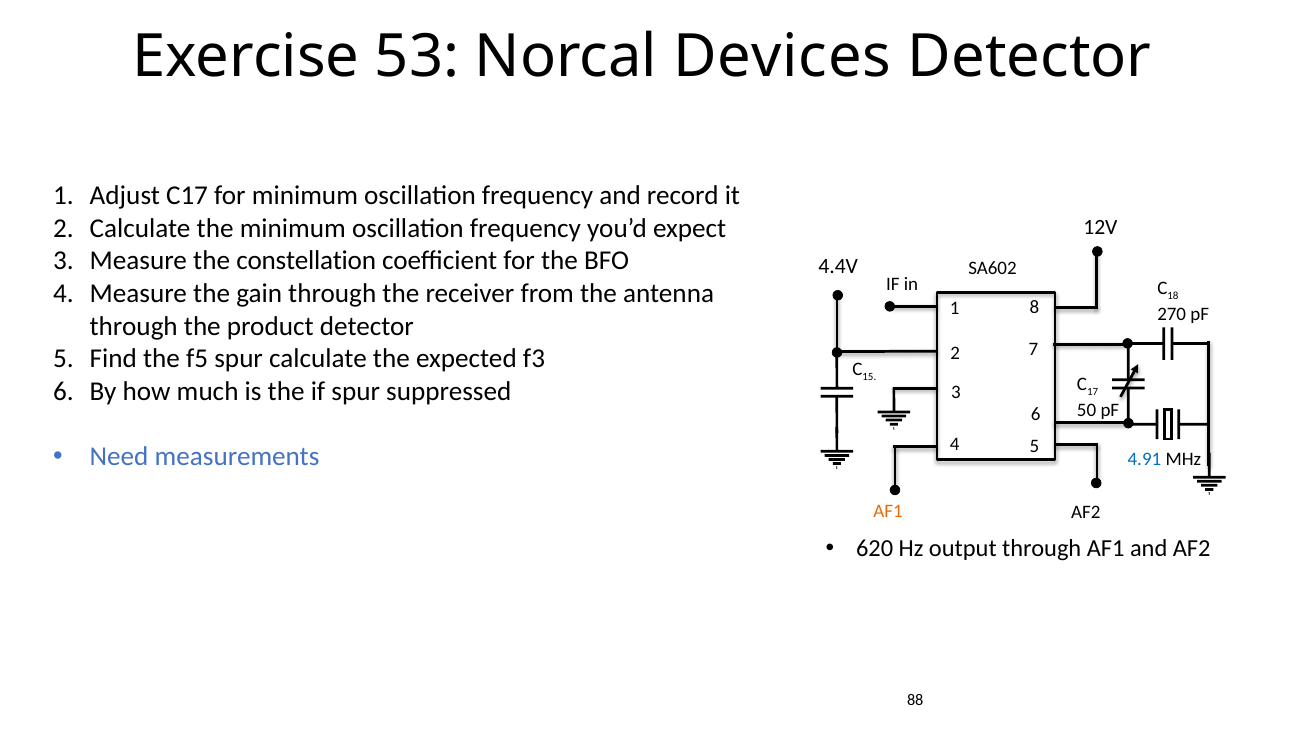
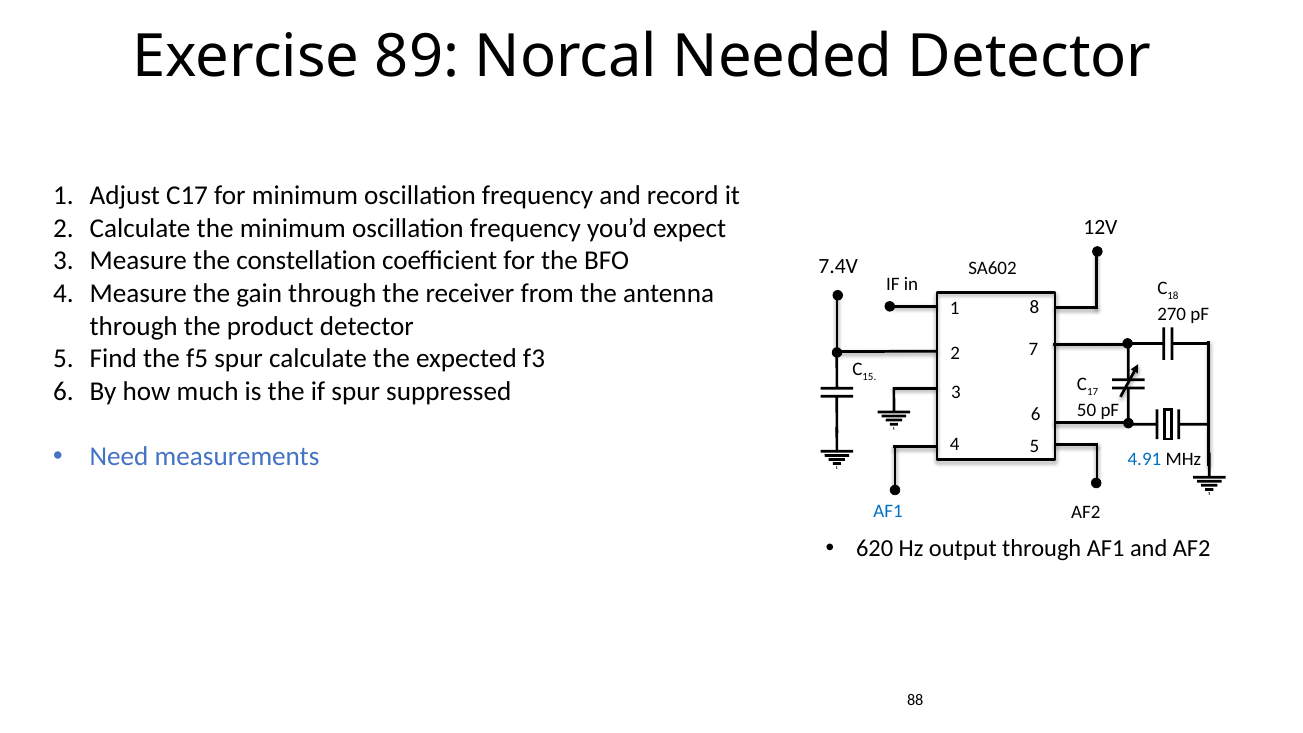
53: 53 -> 89
Devices: Devices -> Needed
4.4V: 4.4V -> 7.4V
AF1 at (888, 511) colour: orange -> blue
